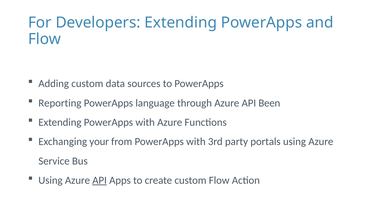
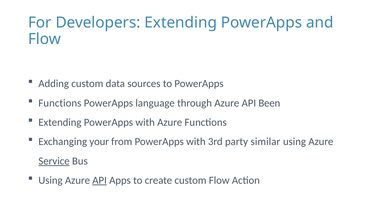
Reporting at (60, 103): Reporting -> Functions
portals: portals -> similar
Service underline: none -> present
